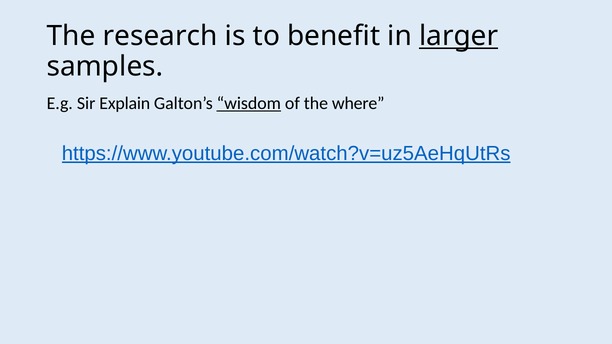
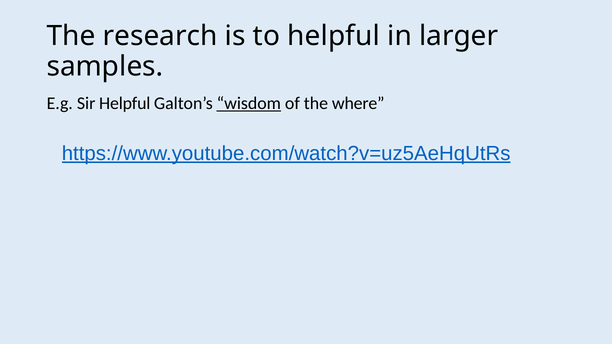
to benefit: benefit -> helpful
larger underline: present -> none
Sir Explain: Explain -> Helpful
